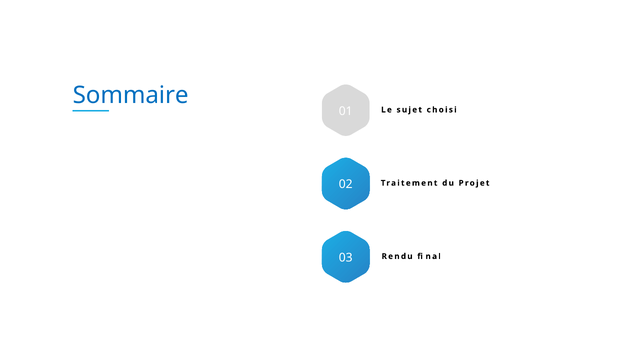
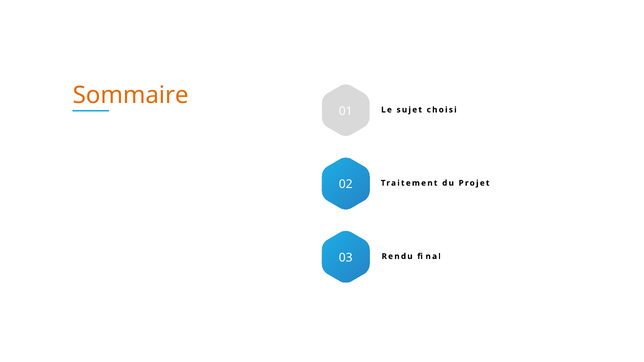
Sommaire colour: blue -> orange
